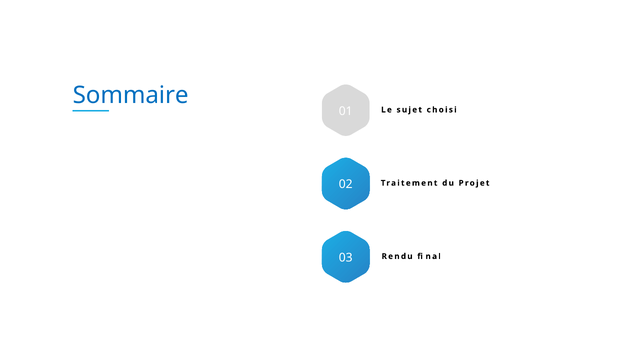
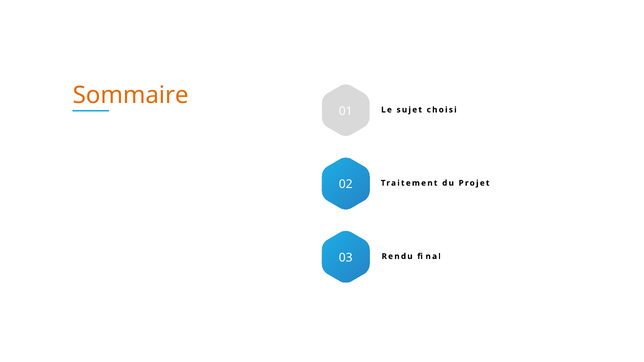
Sommaire colour: blue -> orange
